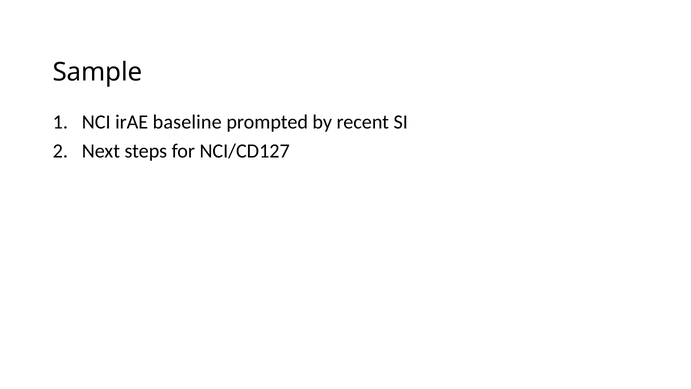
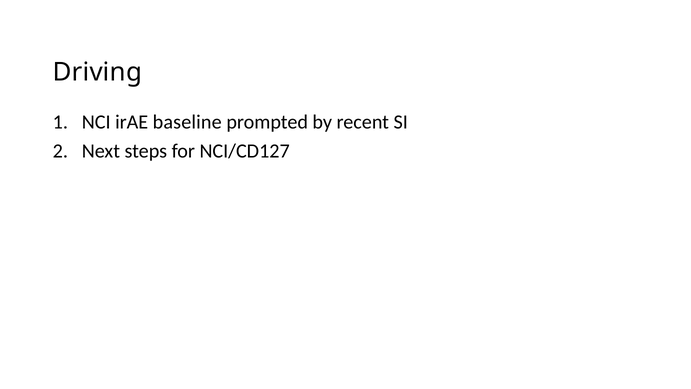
Sample: Sample -> Driving
